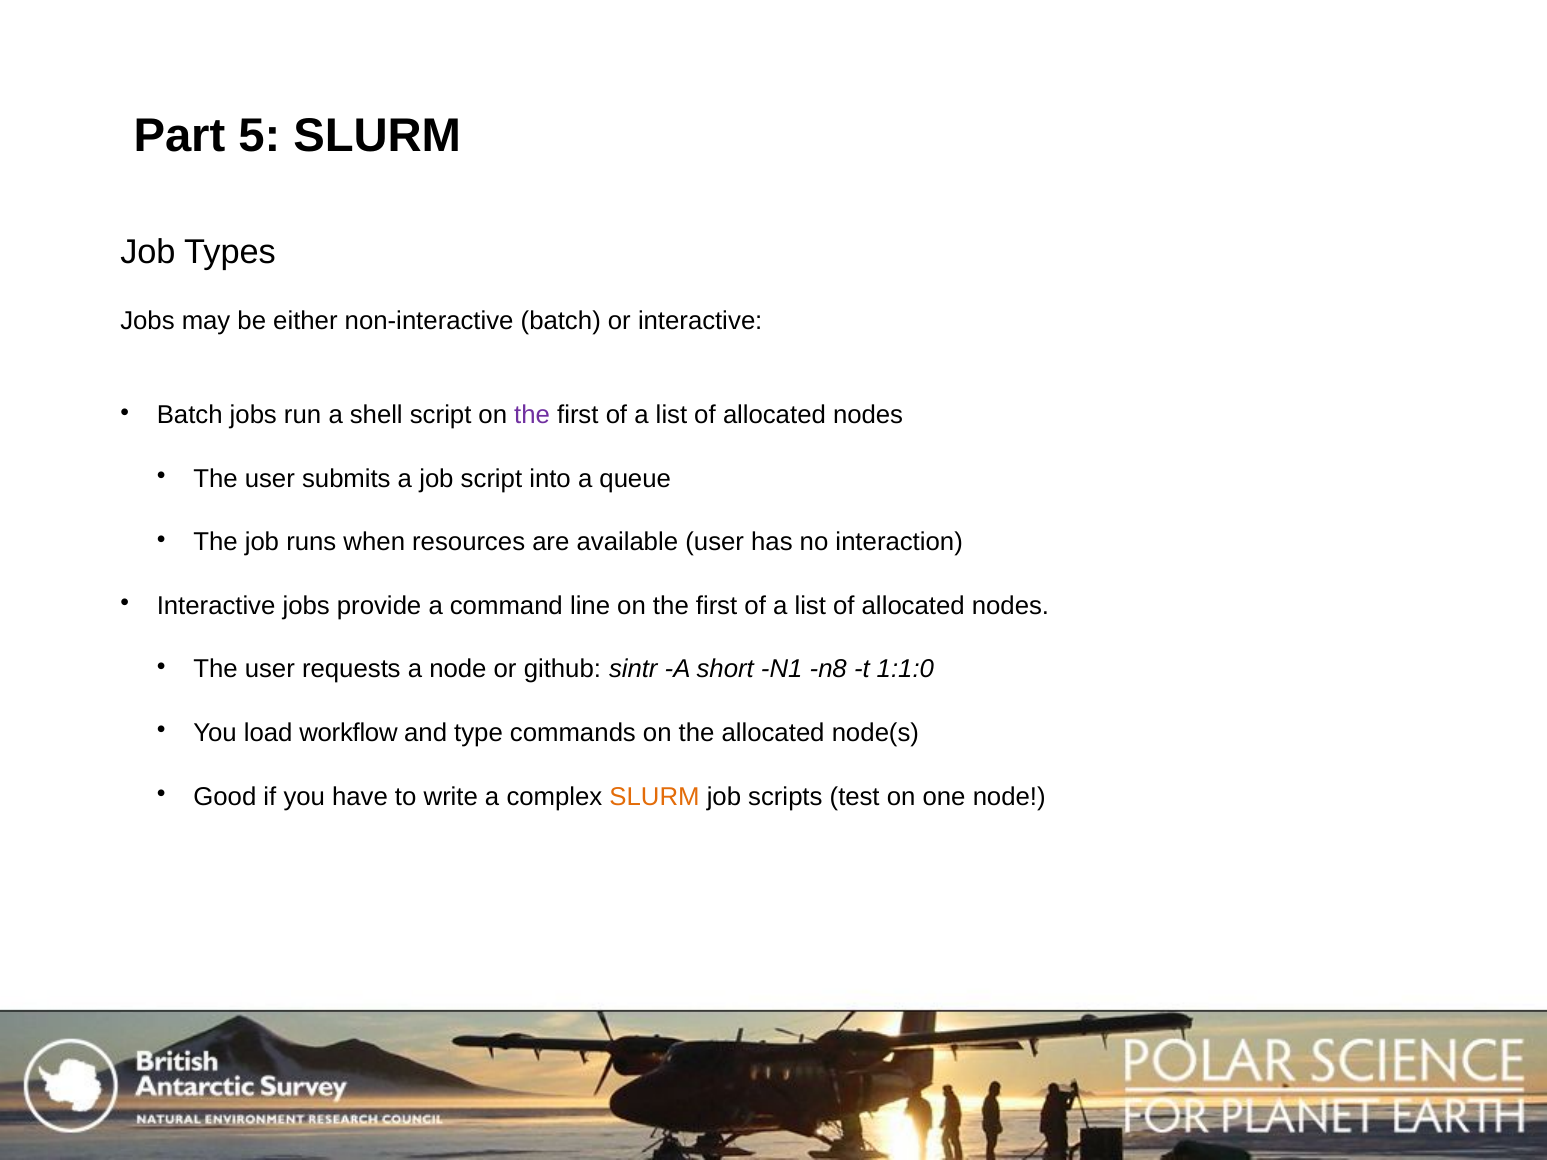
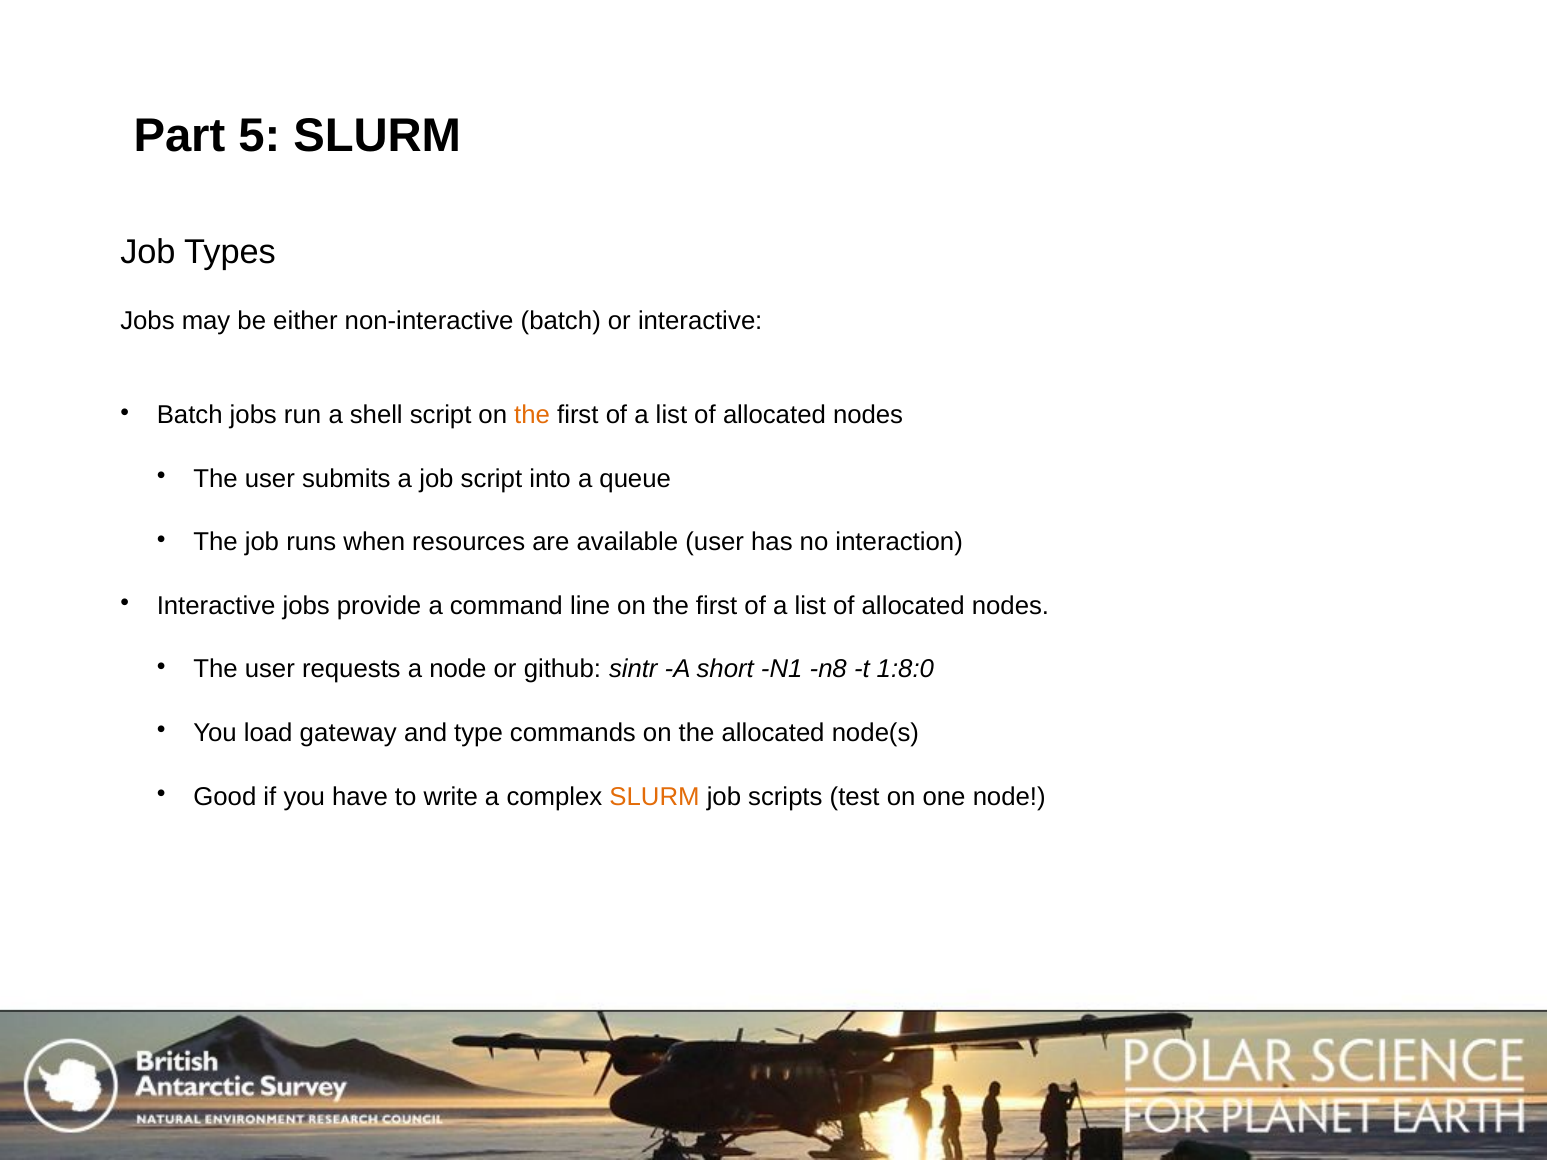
the at (532, 415) colour: purple -> orange
1:1:0: 1:1:0 -> 1:8:0
workflow: workflow -> gateway
